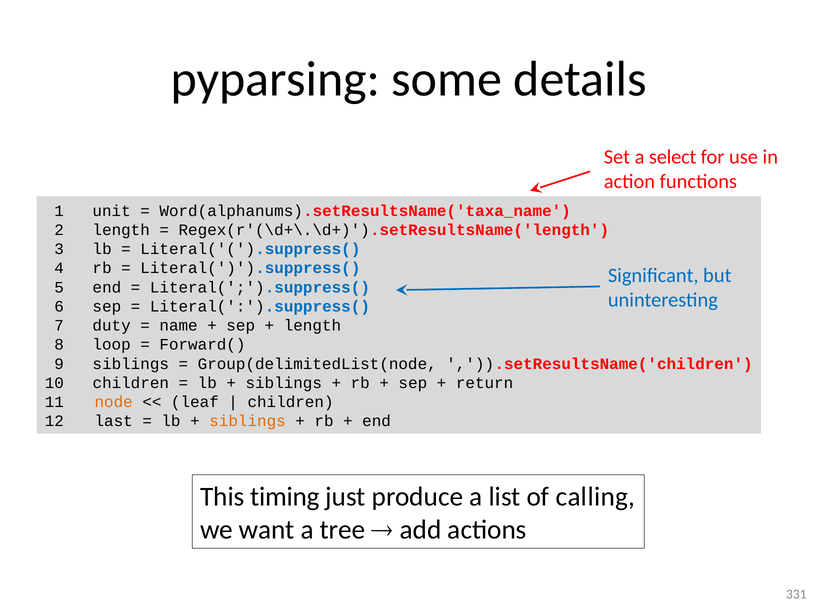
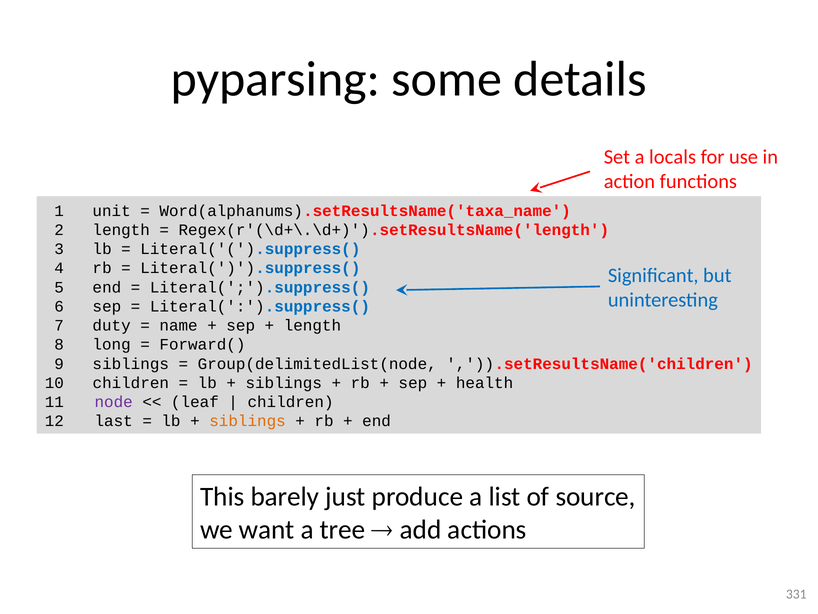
select: select -> locals
loop: loop -> long
return: return -> health
node colour: orange -> purple
timing: timing -> barely
calling: calling -> source
